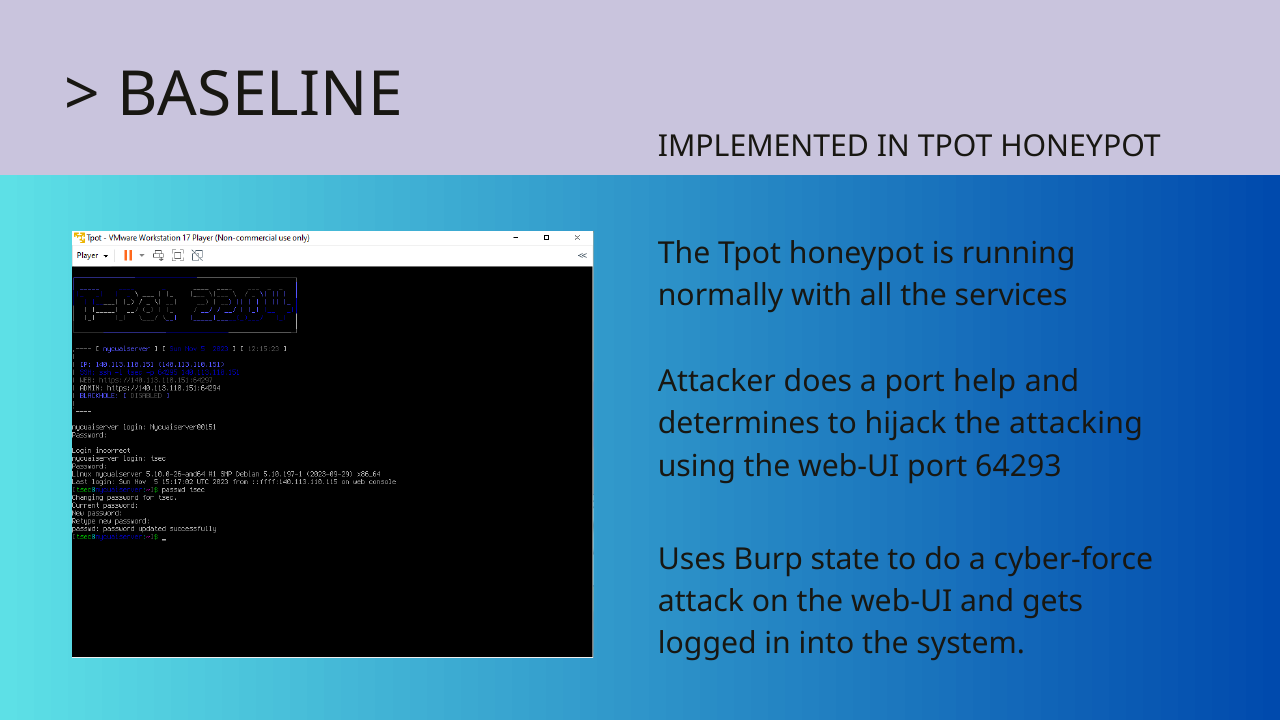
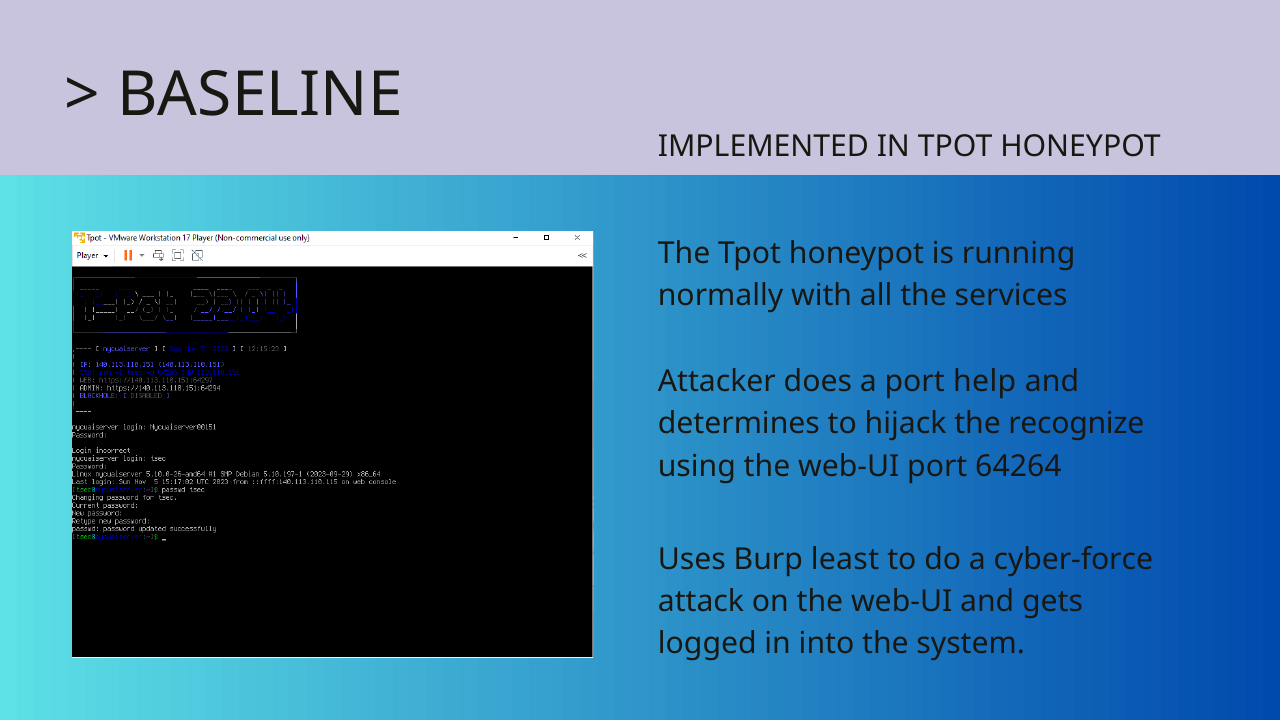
attacking: attacking -> recognize
64293: 64293 -> 64264
state: state -> least
